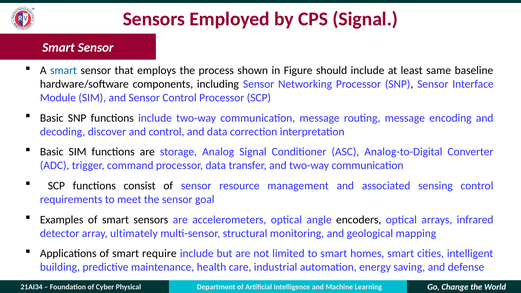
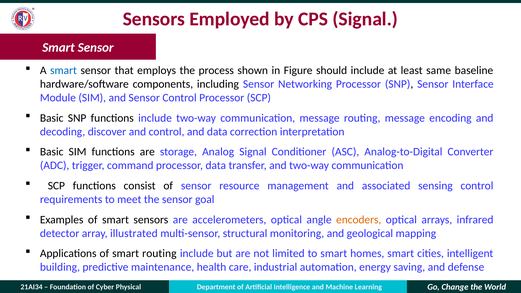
encoders colour: black -> orange
ultimately: ultimately -> illustrated
smart require: require -> routing
